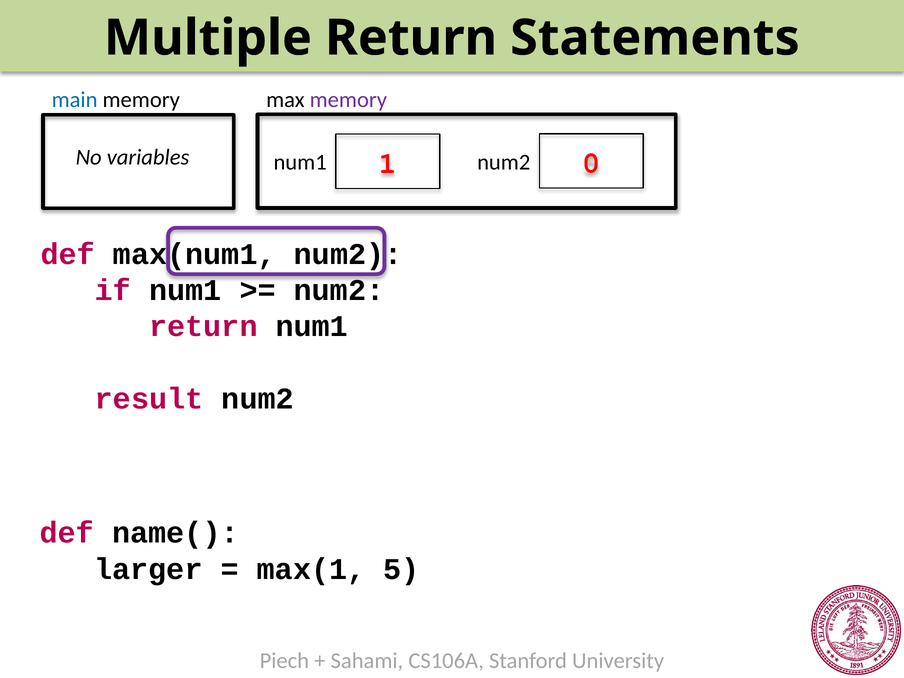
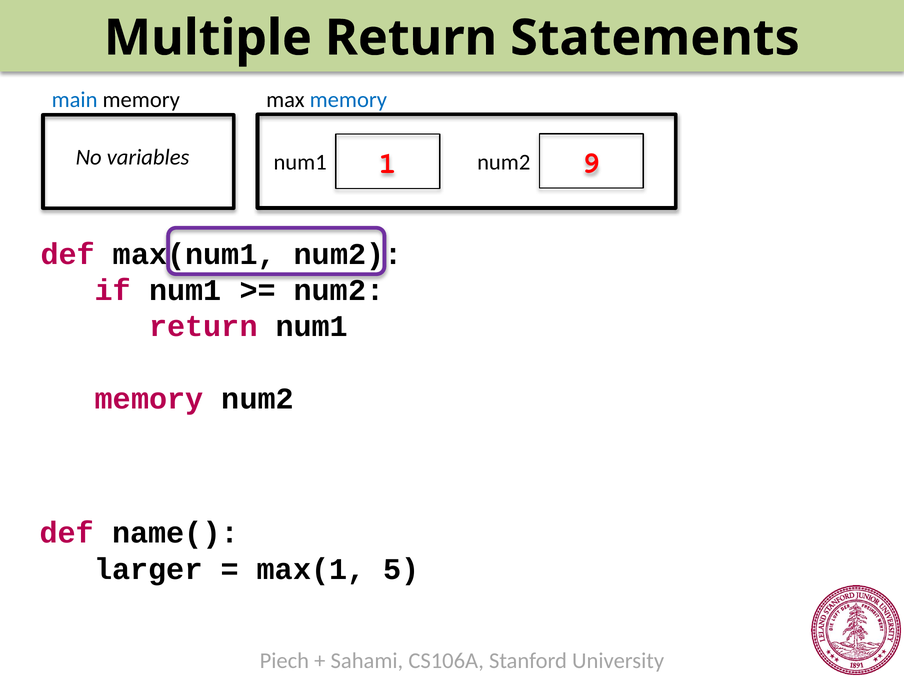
memory at (348, 100) colour: purple -> blue
0: 0 -> 9
result at (149, 399): result -> memory
